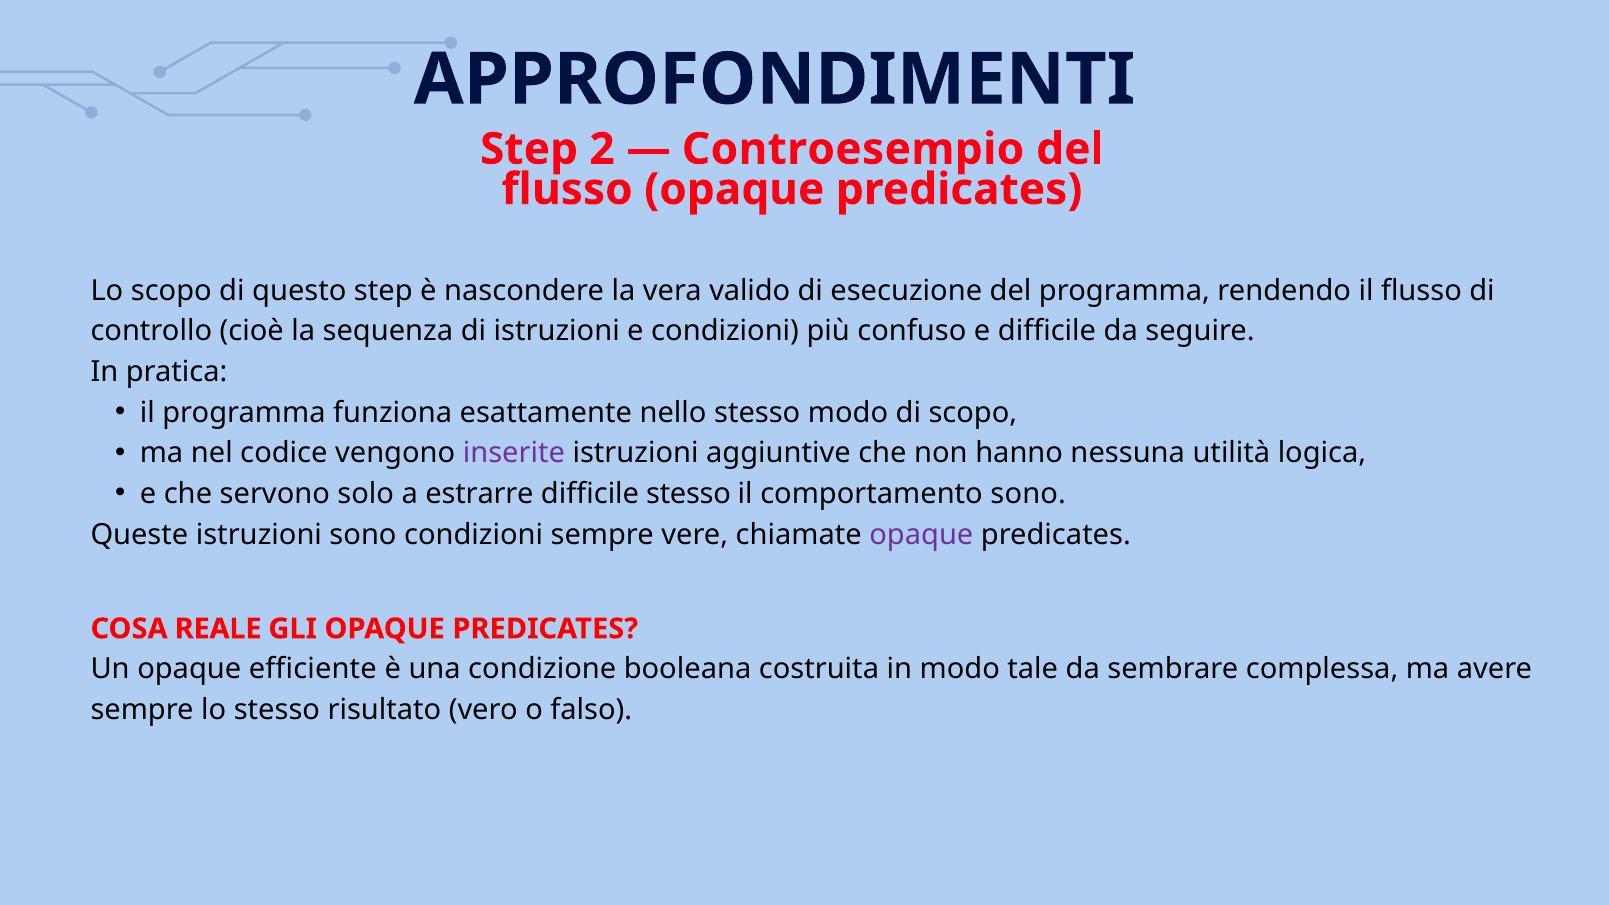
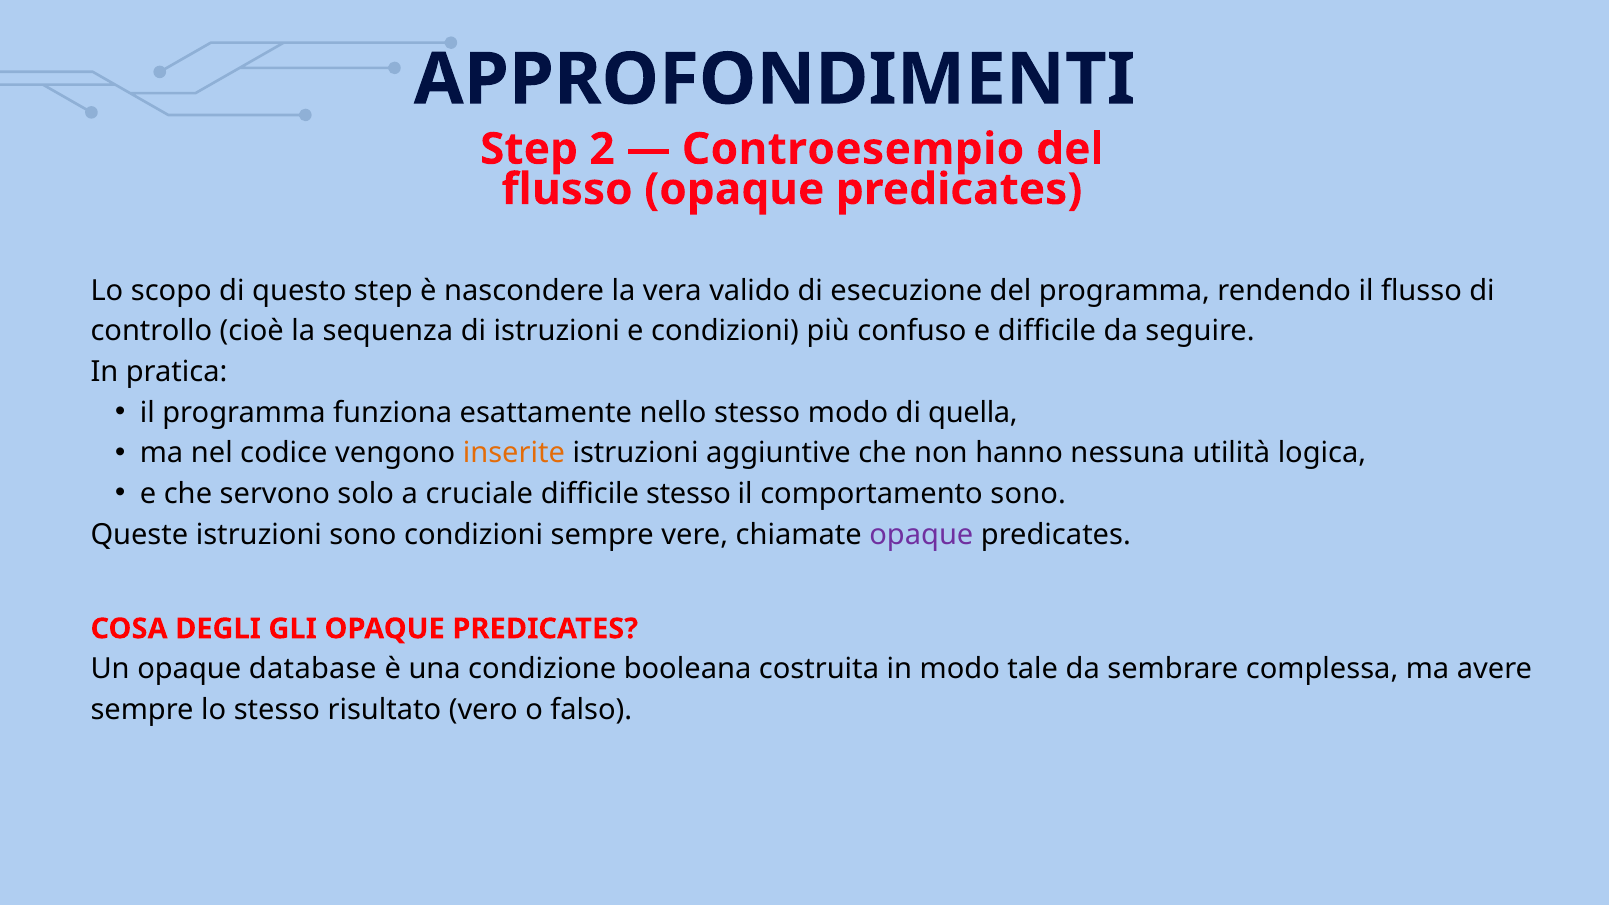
di scopo: scopo -> quella
inserite colour: purple -> orange
estrarre: estrarre -> cruciale
REALE: REALE -> DEGLI
efficiente: efficiente -> database
